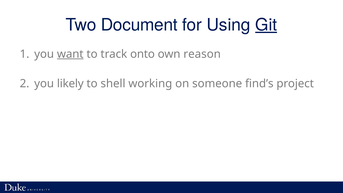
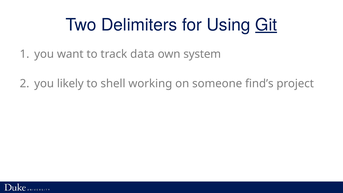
Document: Document -> Delimiters
want underline: present -> none
onto: onto -> data
reason: reason -> system
